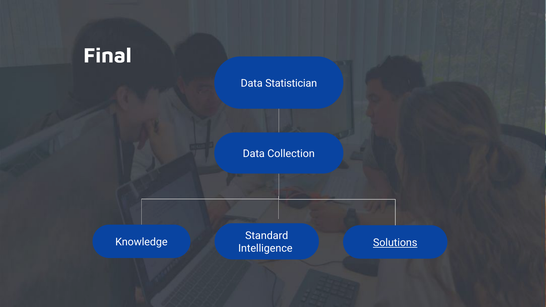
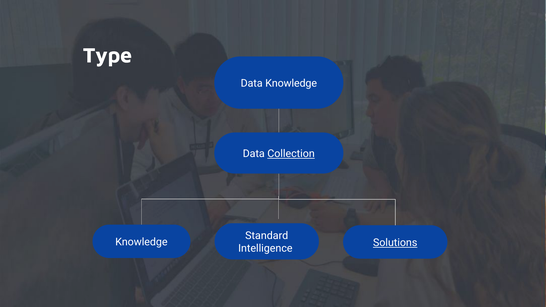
Final: Final -> Type
Data Statistician: Statistician -> Knowledge
Collection underline: none -> present
